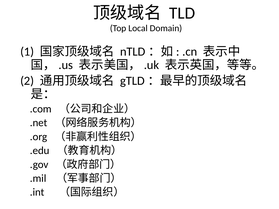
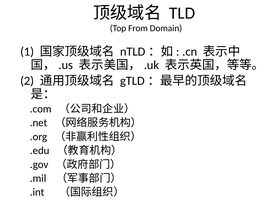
Local: Local -> From
